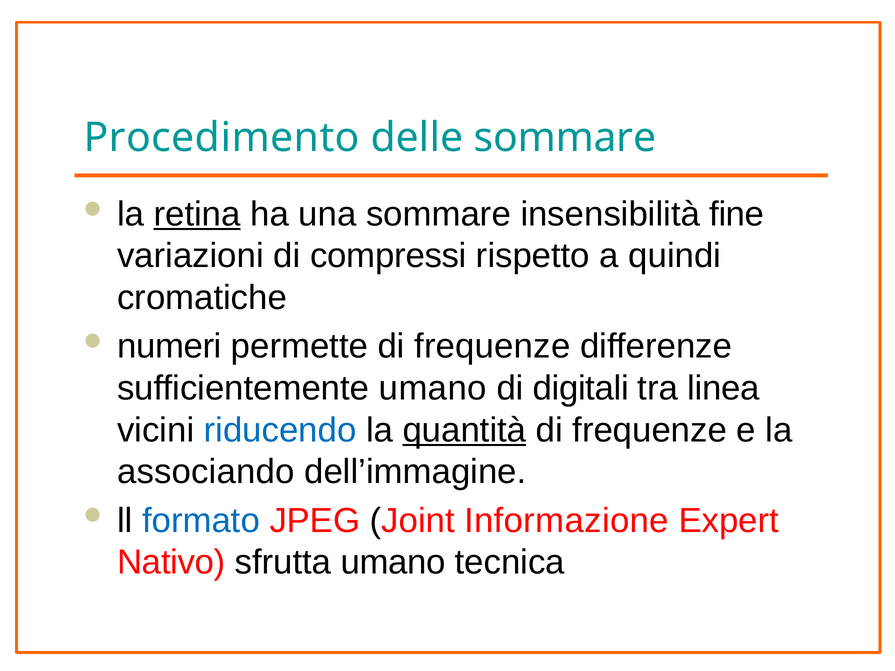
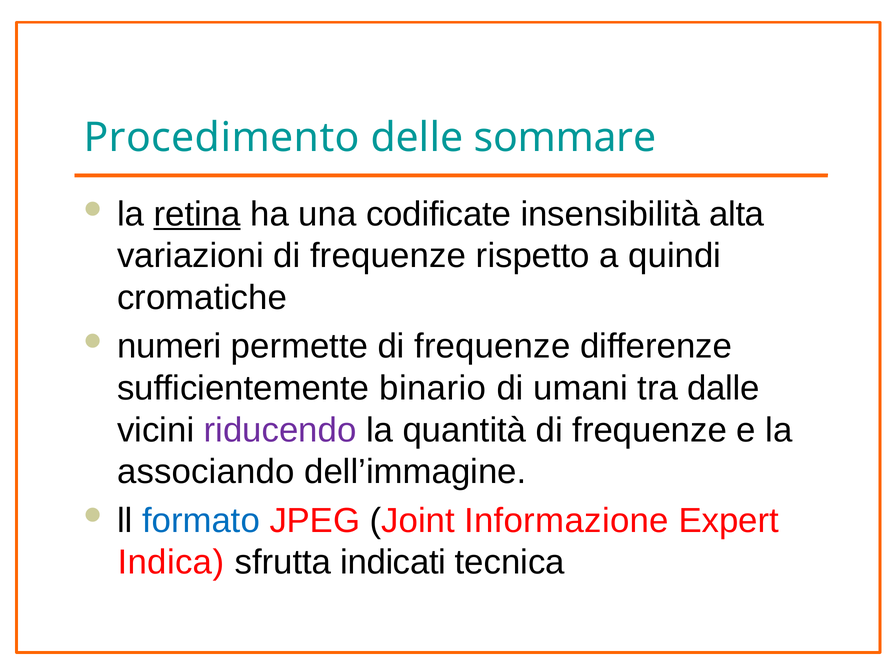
una sommare: sommare -> codificate
fine: fine -> alta
variazioni di compressi: compressi -> frequenze
sufficientemente umano: umano -> binario
digitali: digitali -> umani
linea: linea -> dalle
riducendo colour: blue -> purple
quantità underline: present -> none
Nativo: Nativo -> Indica
sfrutta umano: umano -> indicati
